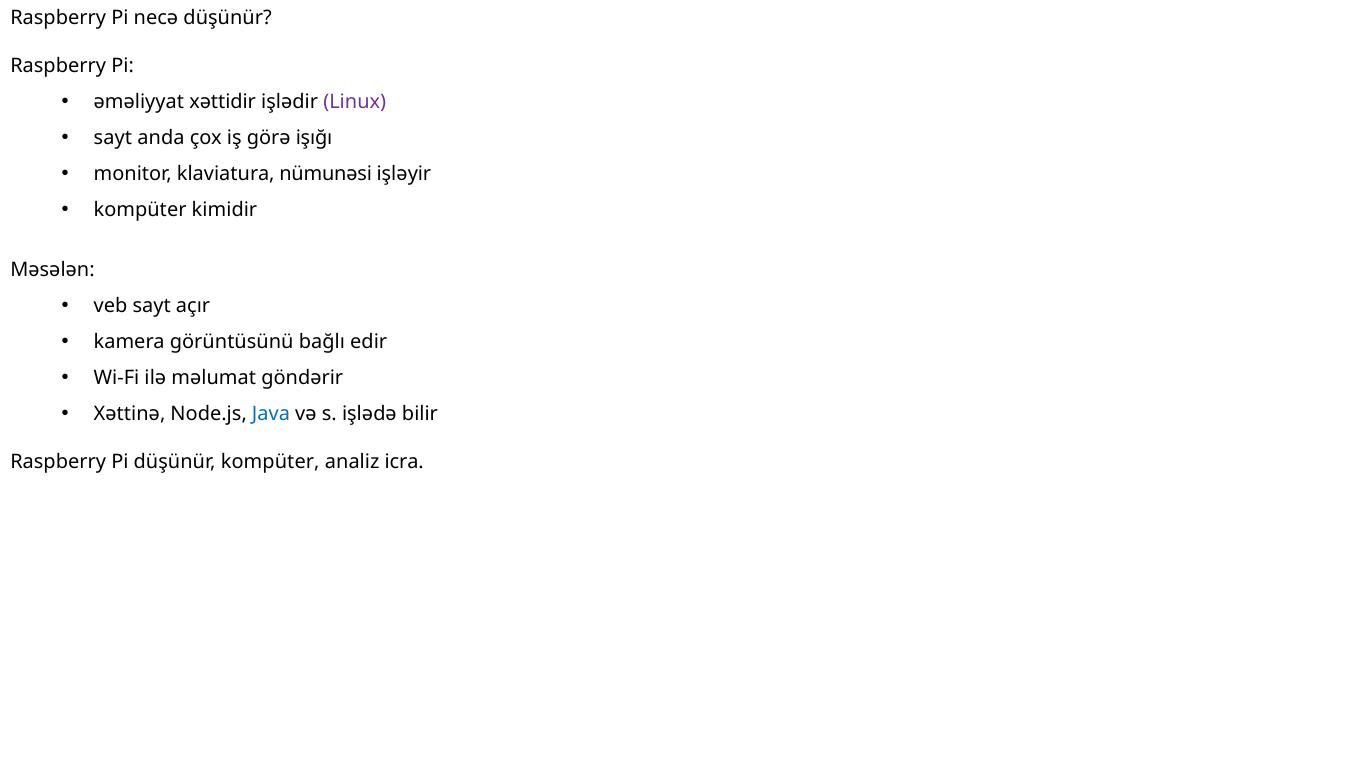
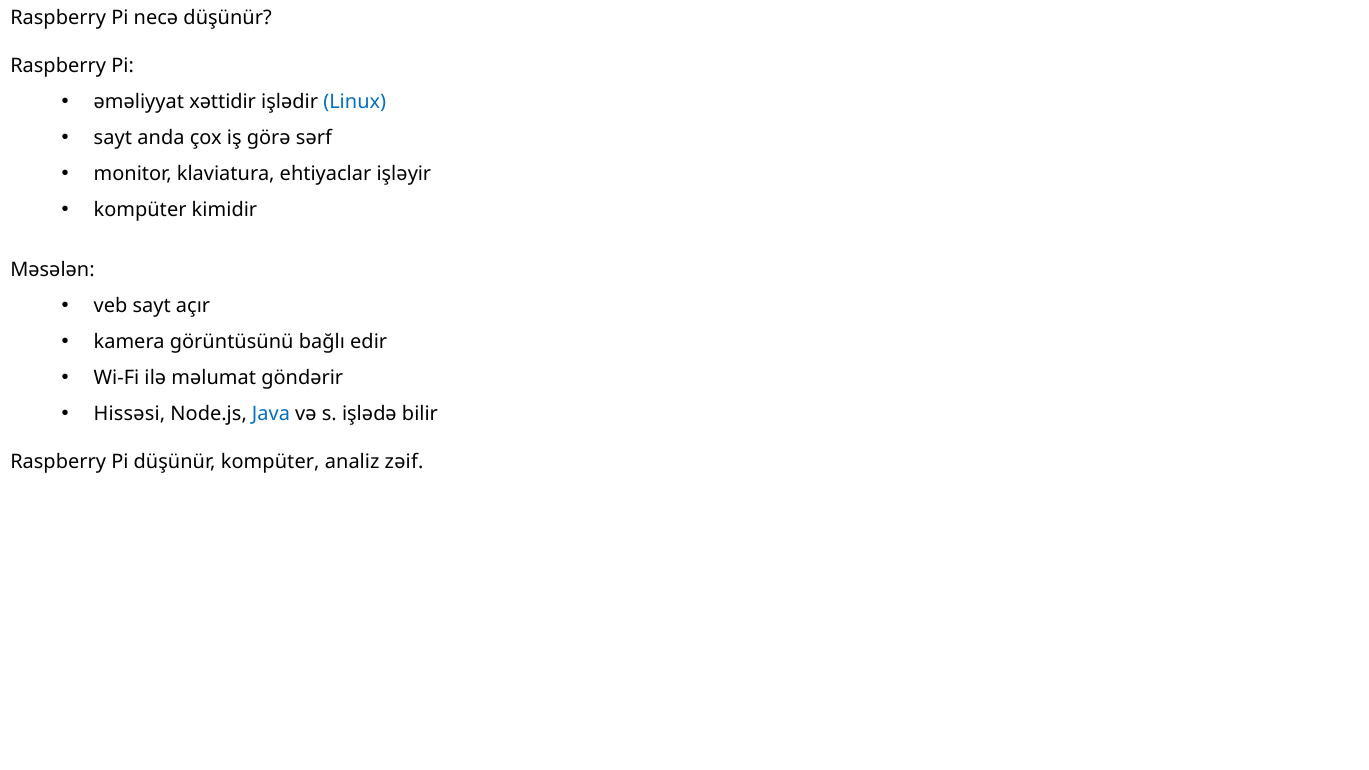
Linux colour: purple -> blue
işığı: işığı -> sərf
nümunəsi: nümunəsi -> ehtiyaclar
Xəttinə: Xəttinə -> Hissəsi
icra: icra -> zəif
